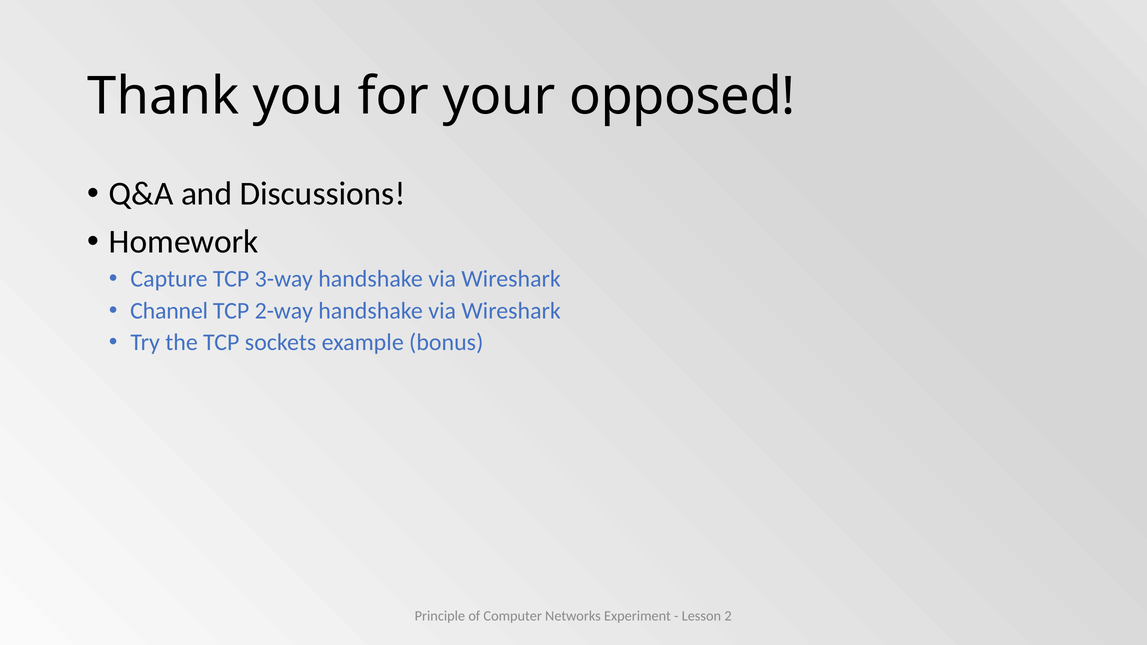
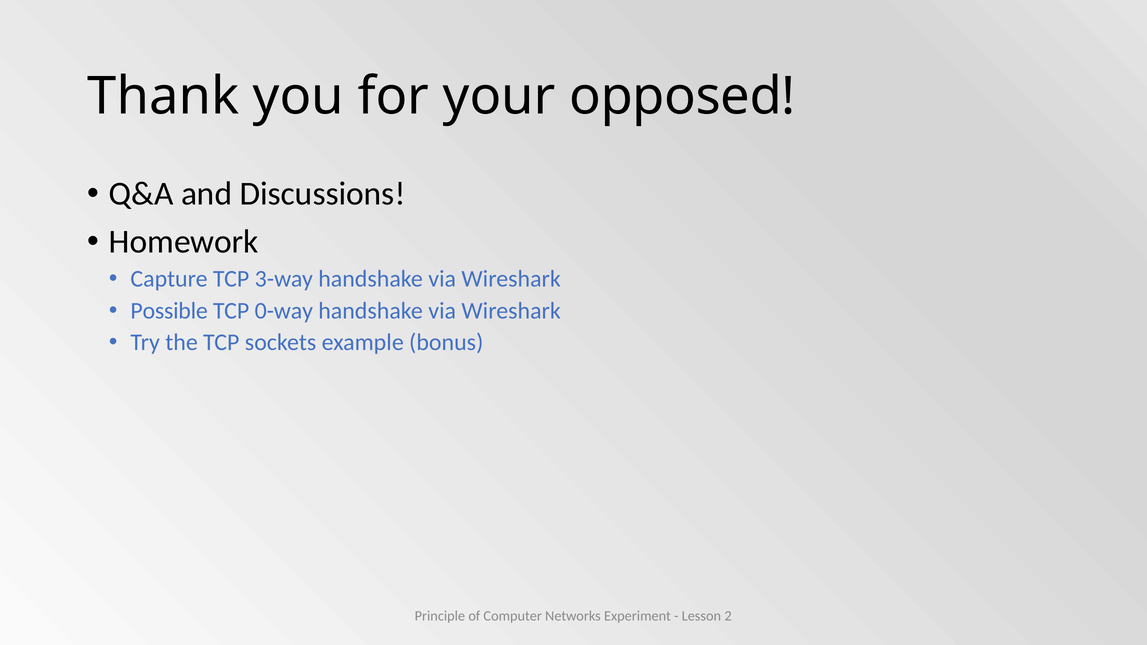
Channel: Channel -> Possible
2-way: 2-way -> 0-way
